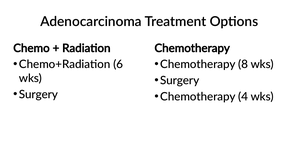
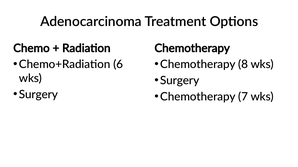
4: 4 -> 7
